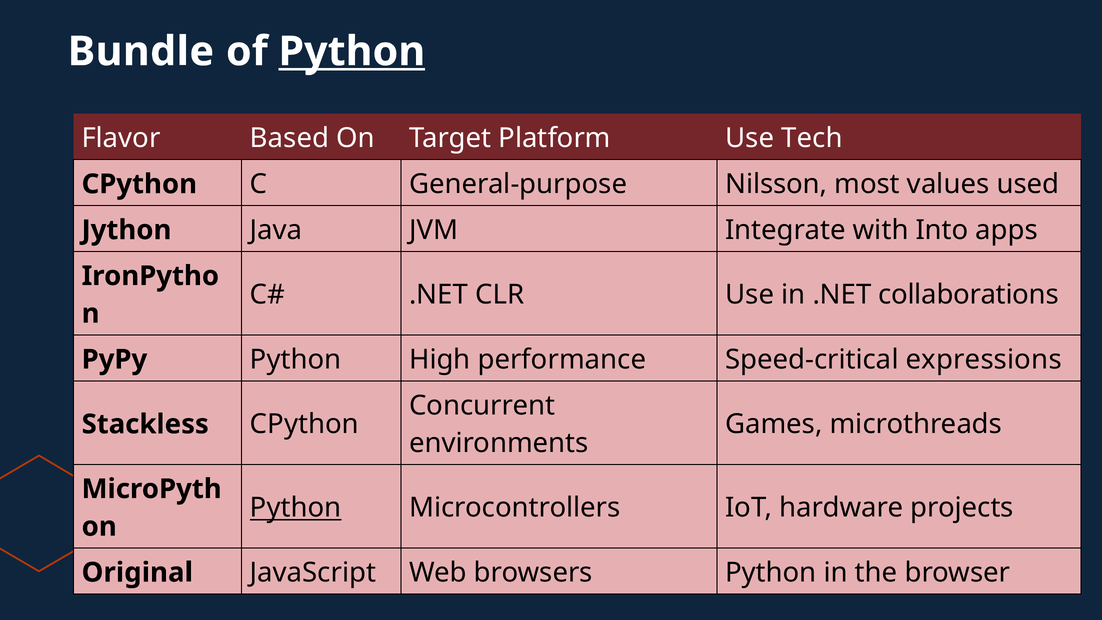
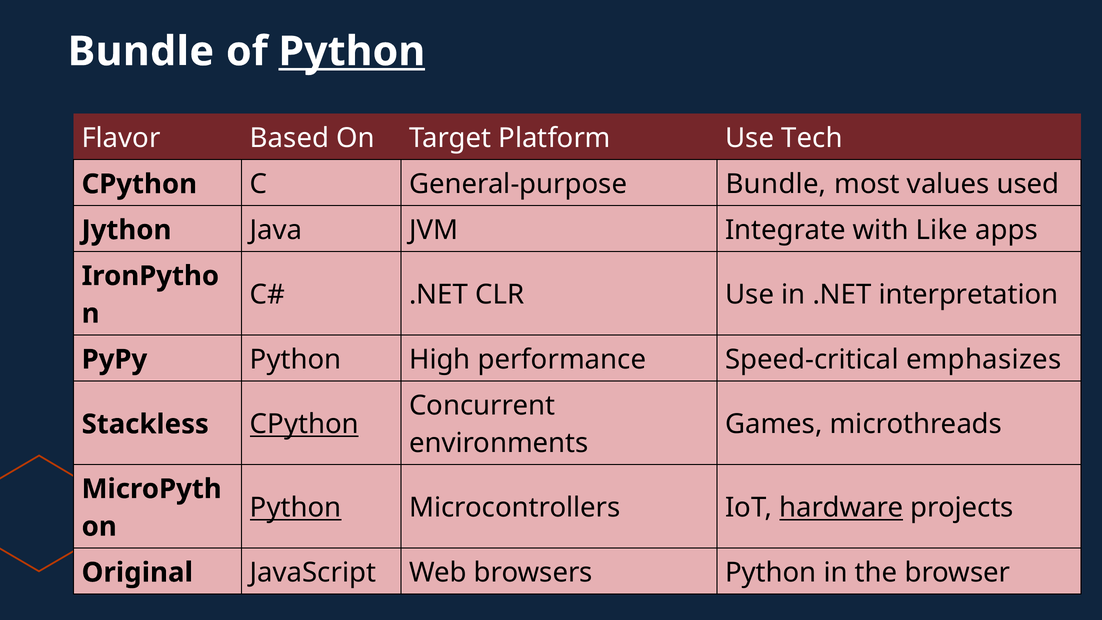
General-purpose Nilsson: Nilsson -> Bundle
Into: Into -> Like
collaborations: collaborations -> interpretation
expressions: expressions -> emphasizes
CPython at (304, 424) underline: none -> present
hardware underline: none -> present
